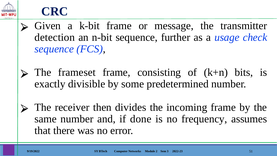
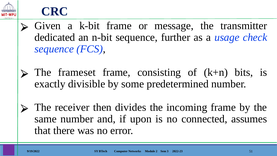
detection: detection -> dedicated
done: done -> upon
frequency: frequency -> connected
